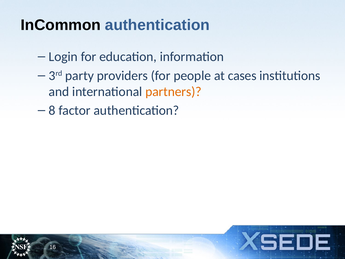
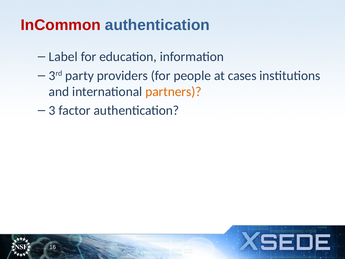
InCommon colour: black -> red
Login: Login -> Label
8: 8 -> 3
